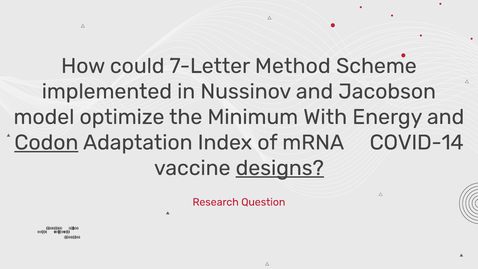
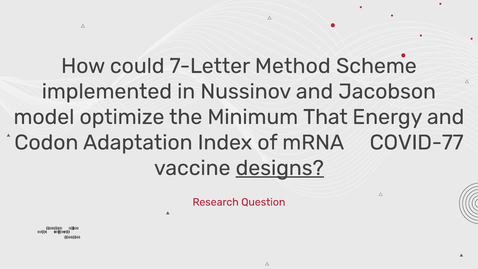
With: With -> That
Codon underline: present -> none
COVID-14: COVID-14 -> COVID-77
